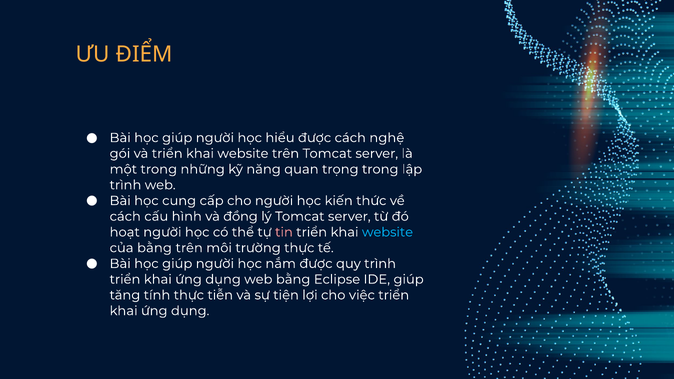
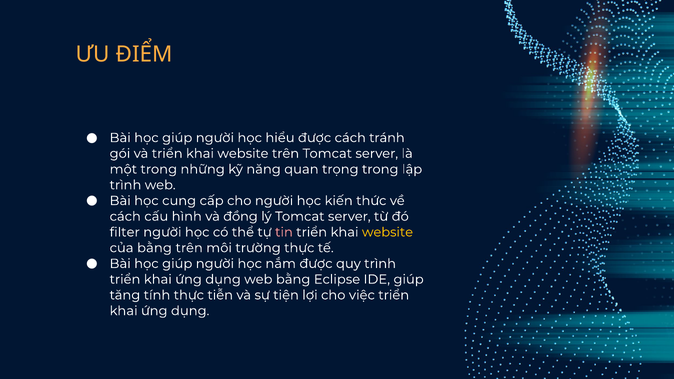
nghệ: nghệ -> tránh
hoạt: hoạt -> filter
website at (388, 232) colour: light blue -> yellow
